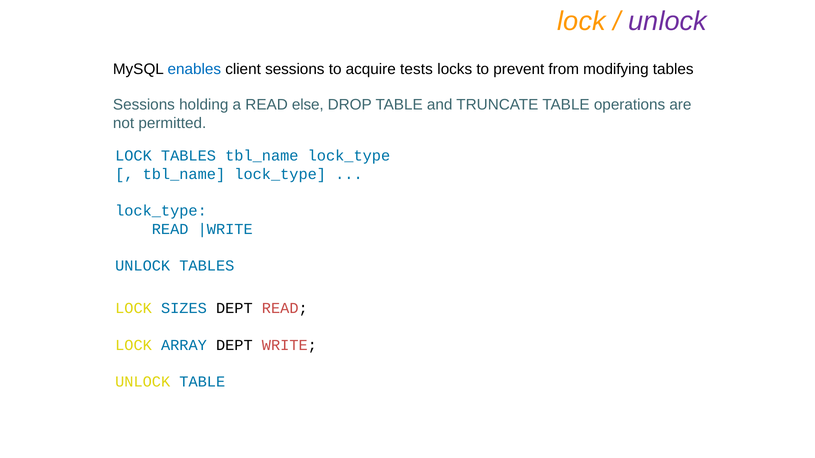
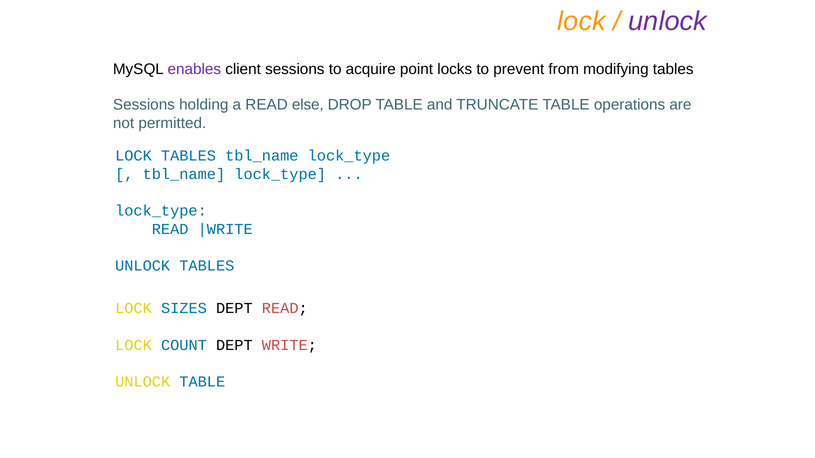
enables colour: blue -> purple
tests: tests -> point
ARRAY: ARRAY -> COUNT
